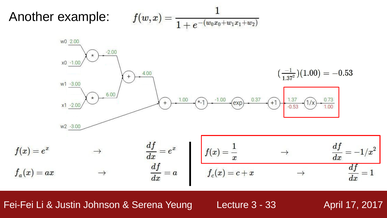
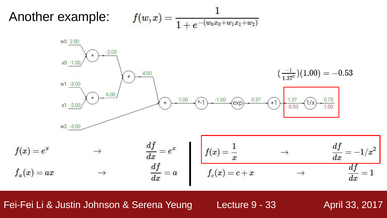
3: 3 -> 9
April 17: 17 -> 33
